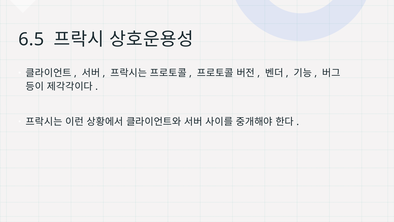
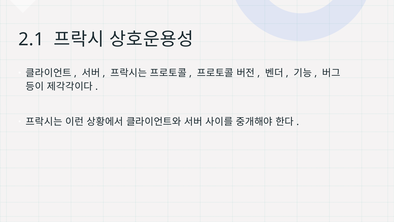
6.5: 6.5 -> 2.1
